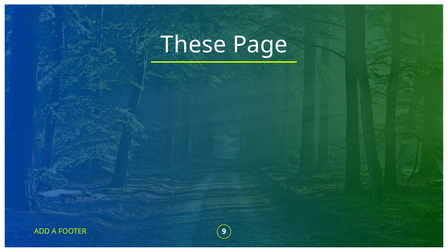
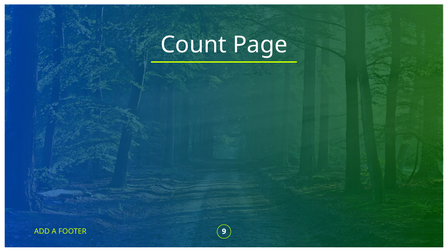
These: These -> Count
